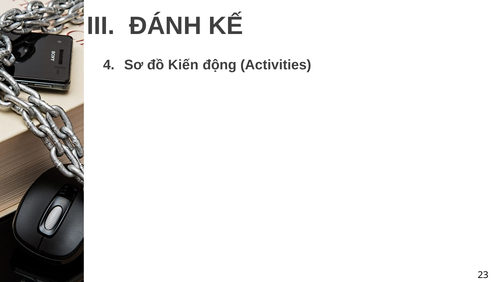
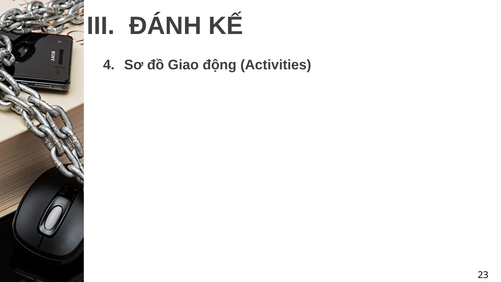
Kiến: Kiến -> Giao
